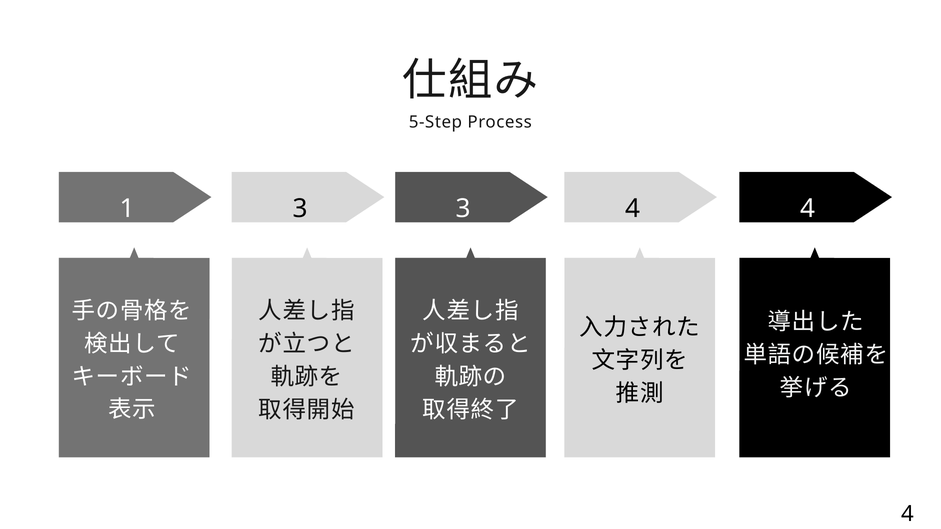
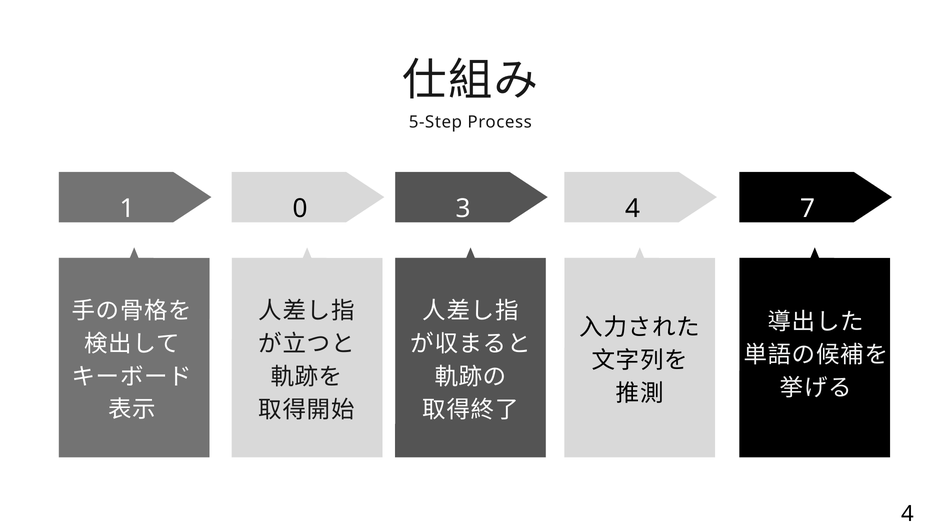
1 3: 3 -> 0
4 4: 4 -> 7
